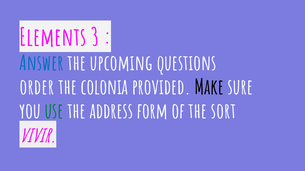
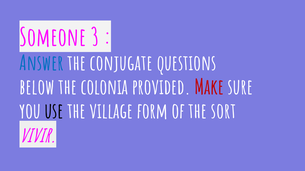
Elements: Elements -> Someone
upcoming: upcoming -> conjugate
order: order -> below
Make colour: black -> red
use colour: green -> black
address: address -> village
